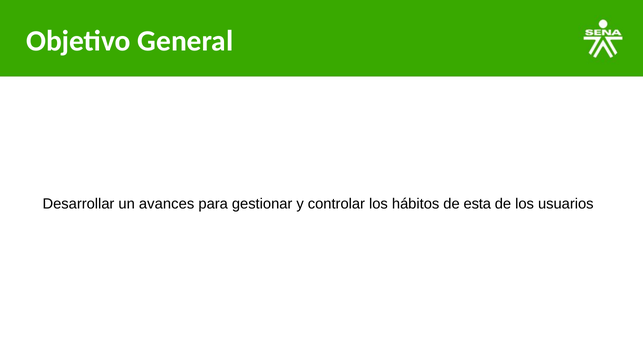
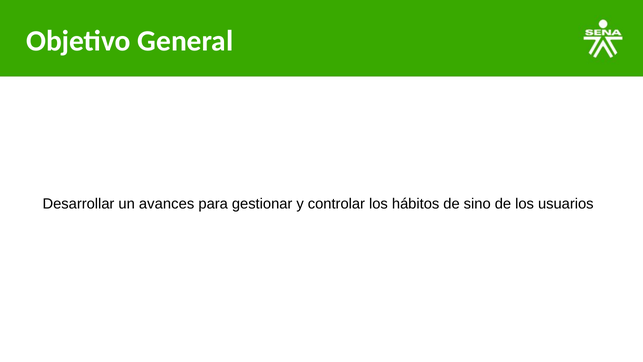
esta: esta -> sino
